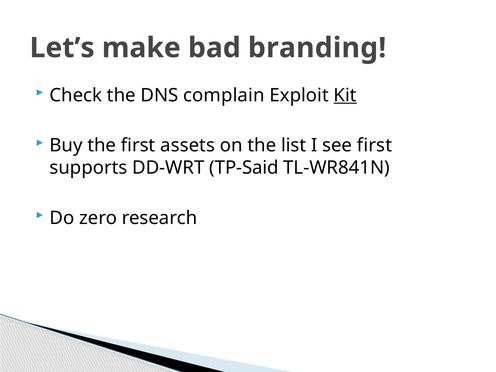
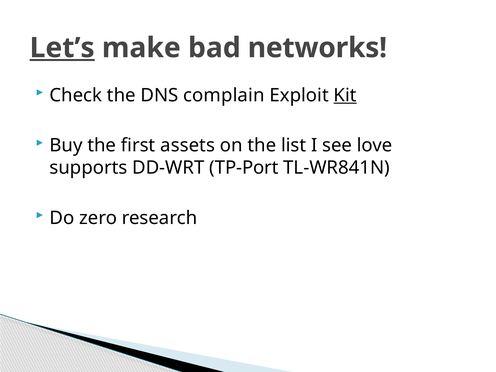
Let’s underline: none -> present
branding: branding -> networks
see first: first -> love
TP-Said: TP-Said -> TP-Port
